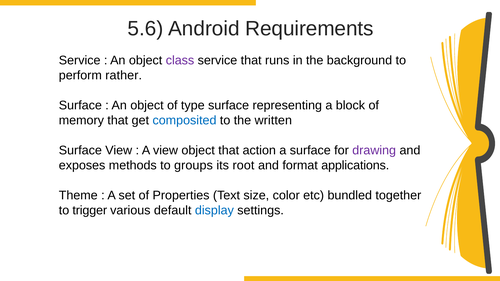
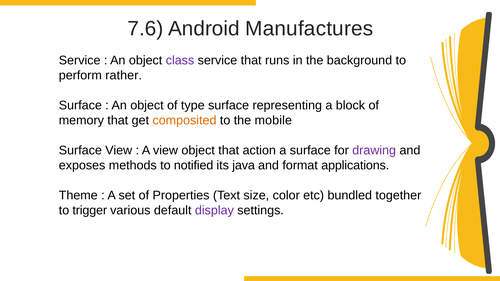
5.6: 5.6 -> 7.6
Requirements: Requirements -> Manufactures
composited colour: blue -> orange
written: written -> mobile
groups: groups -> notified
root: root -> java
display colour: blue -> purple
